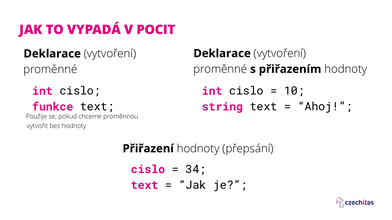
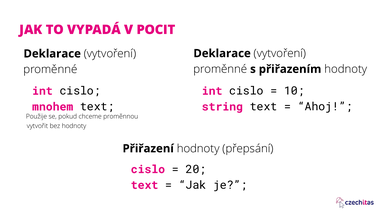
funkce: funkce -> mnohem
34: 34 -> 20
